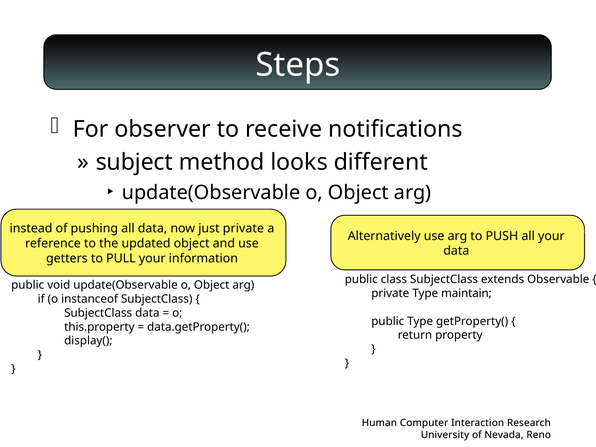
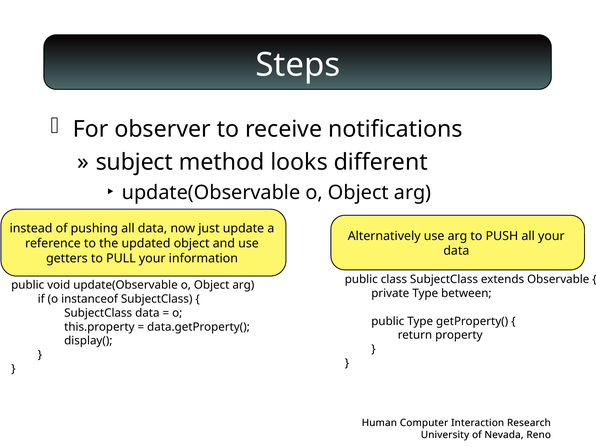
just private: private -> update
maintain: maintain -> between
